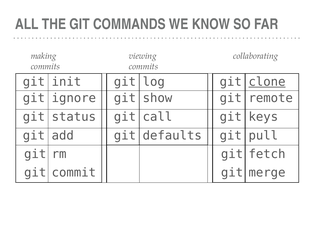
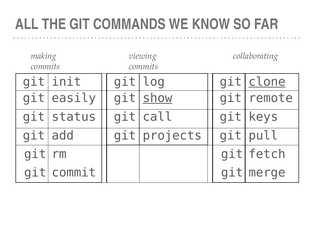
ignore: ignore -> easily
show underline: none -> present
defaults: defaults -> projects
